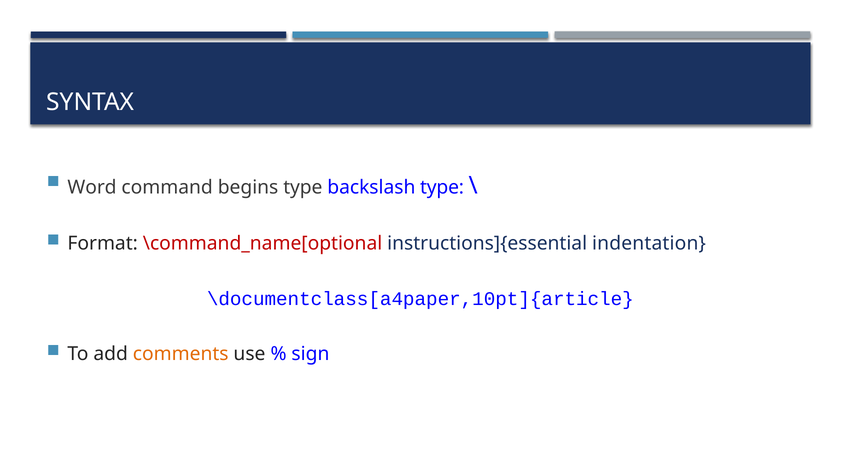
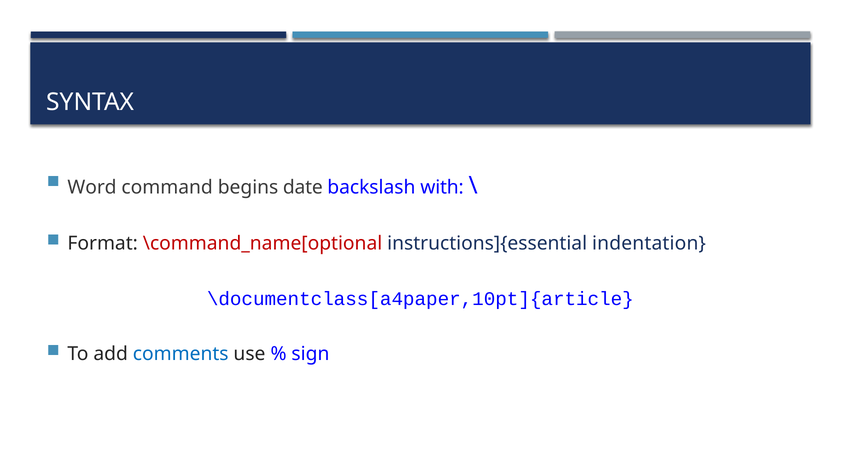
begins type: type -> date
backslash type: type -> with
comments colour: orange -> blue
